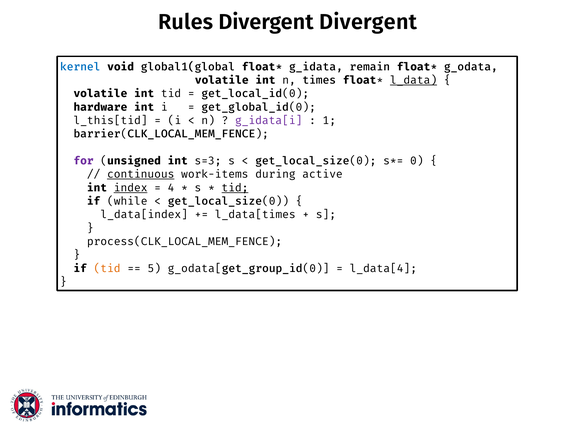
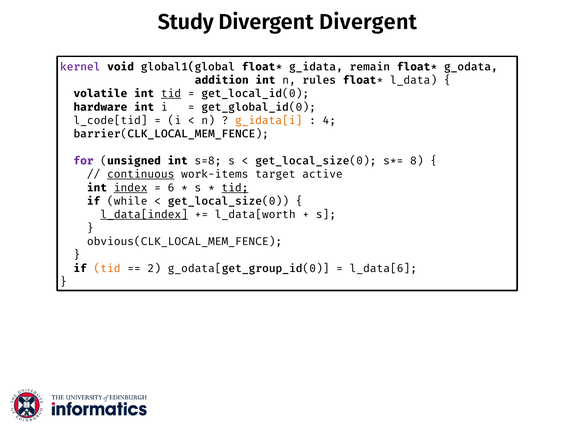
Rules: Rules -> Study
kernel colour: blue -> purple
volatile at (222, 80): volatile -> addition
times: times -> rules
l_data underline: present -> none
tid at (171, 94) underline: none -> present
l_this[tid: l_this[tid -> l_code[tid
g_idata[i colour: purple -> orange
1: 1 -> 4
s=3: s=3 -> s=8
0: 0 -> 8
during: during -> target
4: 4 -> 6
l_data[index underline: none -> present
l_data[times: l_data[times -> l_data[worth
process(CLK_LOCAL_MEM_FENCE: process(CLK_LOCAL_MEM_FENCE -> obvious(CLK_LOCAL_MEM_FENCE
5: 5 -> 2
l_data[4: l_data[4 -> l_data[6
